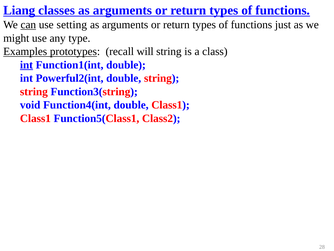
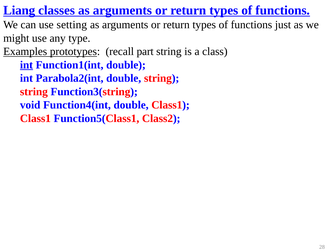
can underline: present -> none
will: will -> part
Powerful2(int: Powerful2(int -> Parabola2(int
